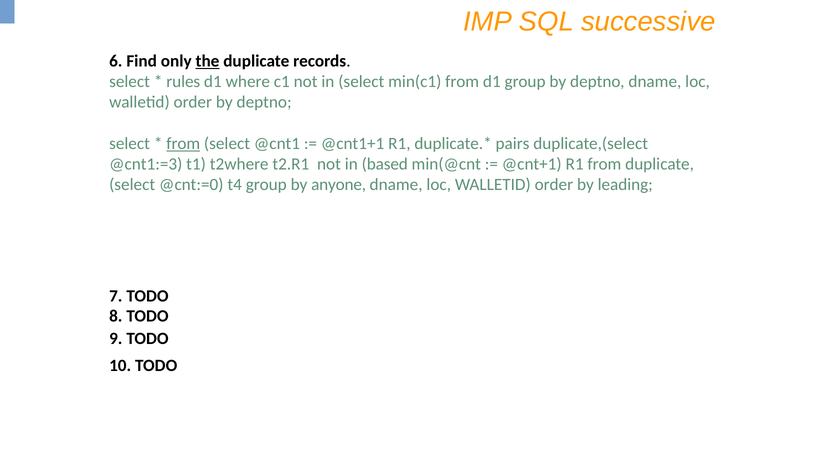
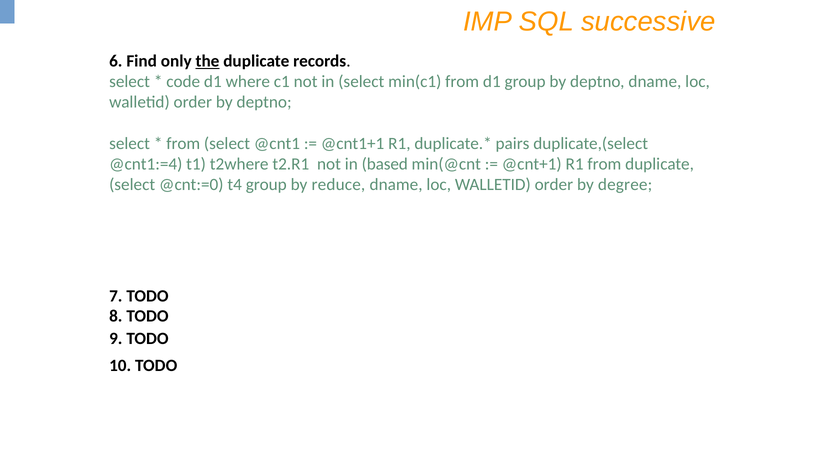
rules: rules -> code
from at (183, 144) underline: present -> none
@cnt1:=3: @cnt1:=3 -> @cnt1:=4
anyone: anyone -> reduce
leading: leading -> degree
